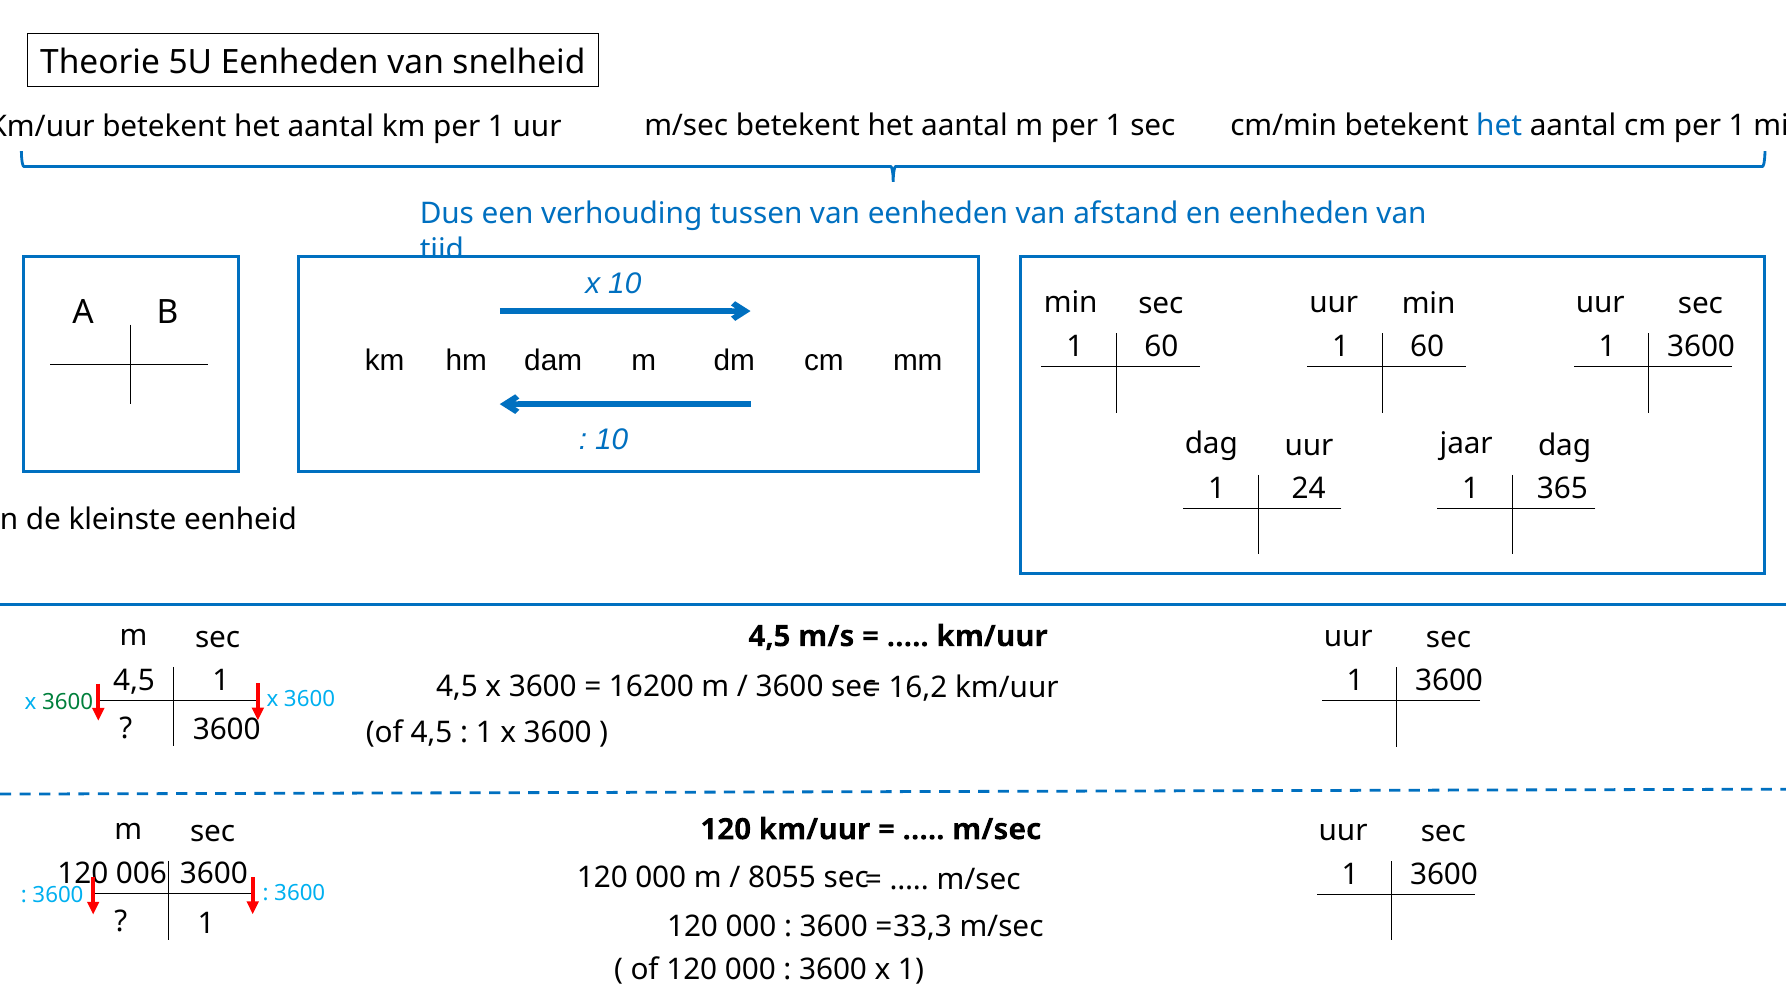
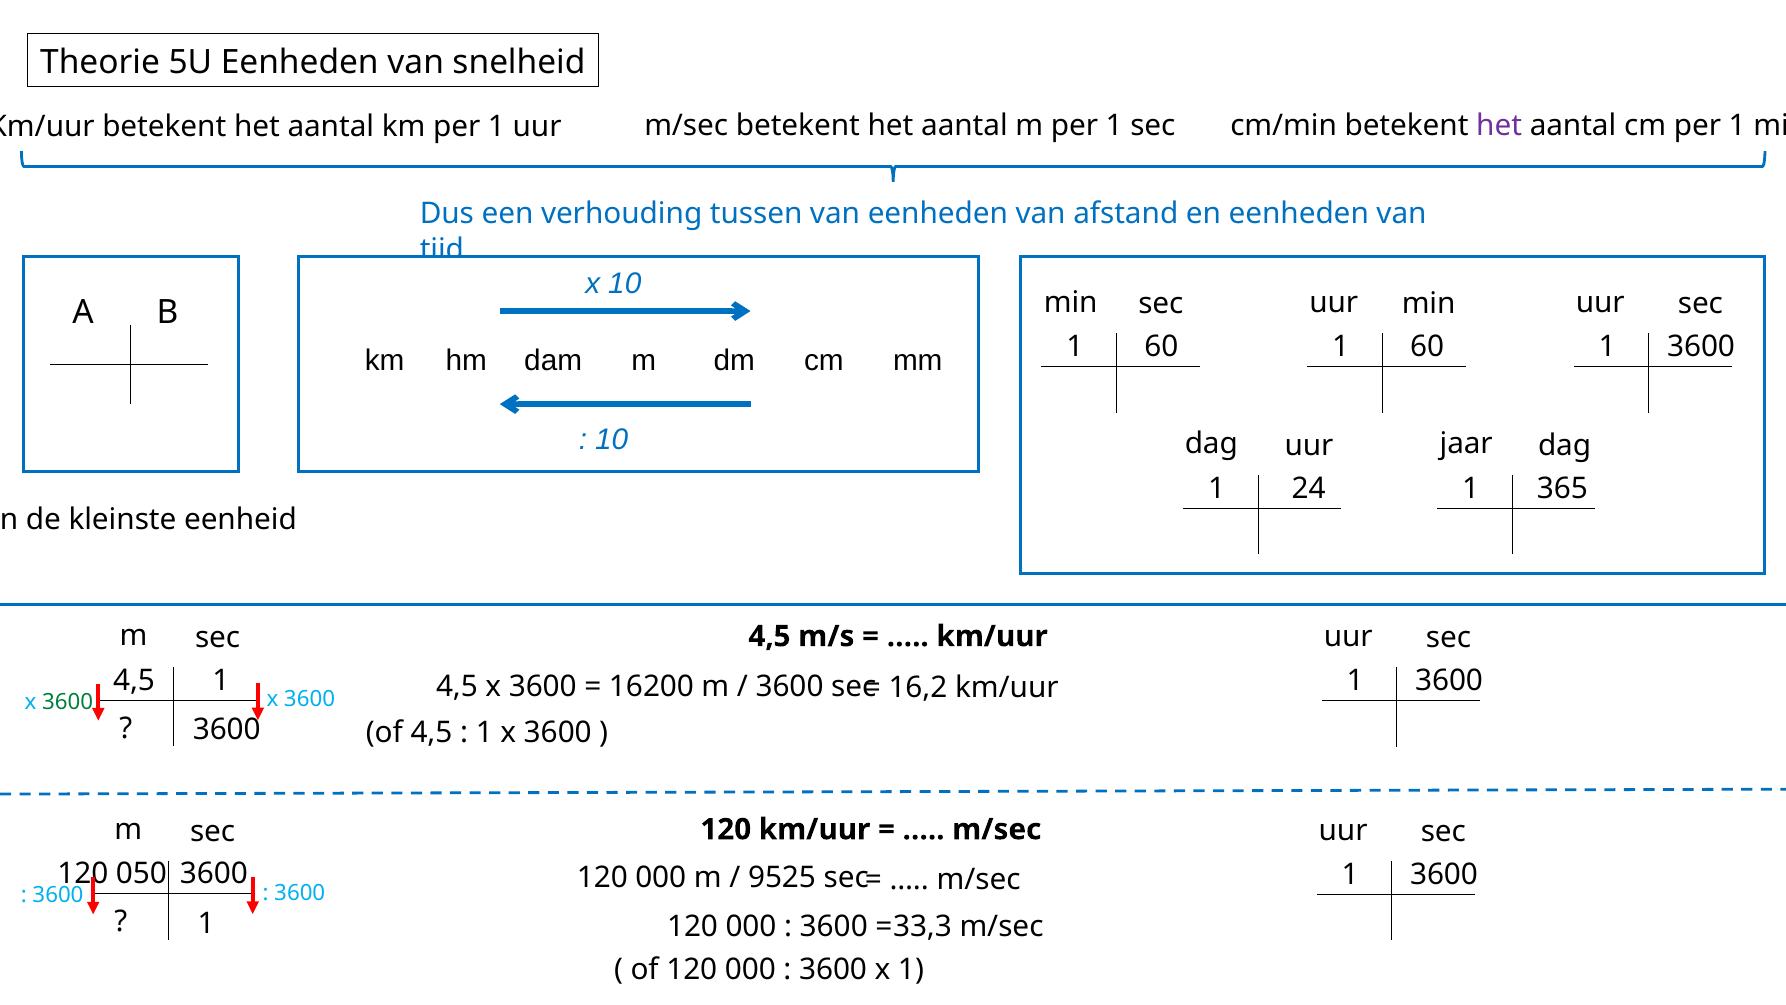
het at (1499, 126) colour: blue -> purple
006: 006 -> 050
8055: 8055 -> 9525
